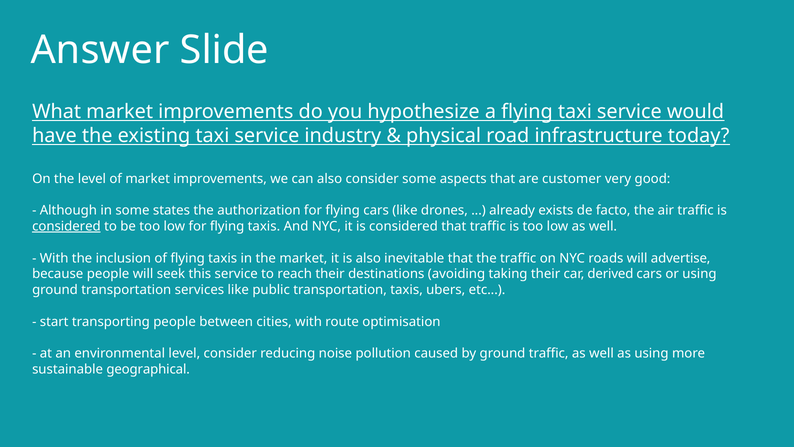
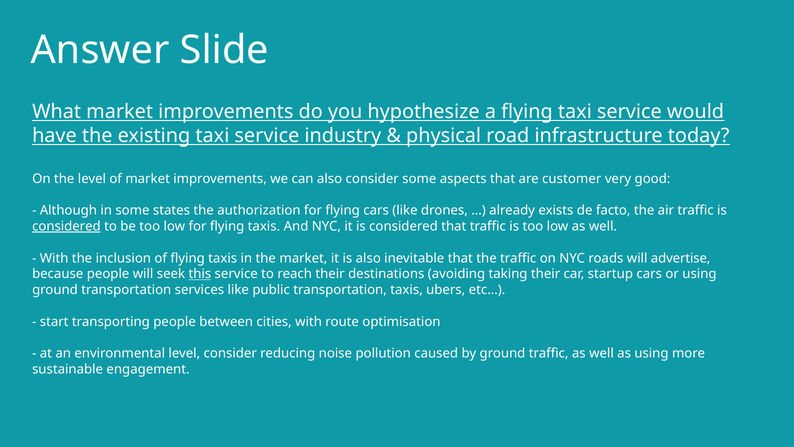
this underline: none -> present
derived: derived -> startup
geographical: geographical -> engagement
